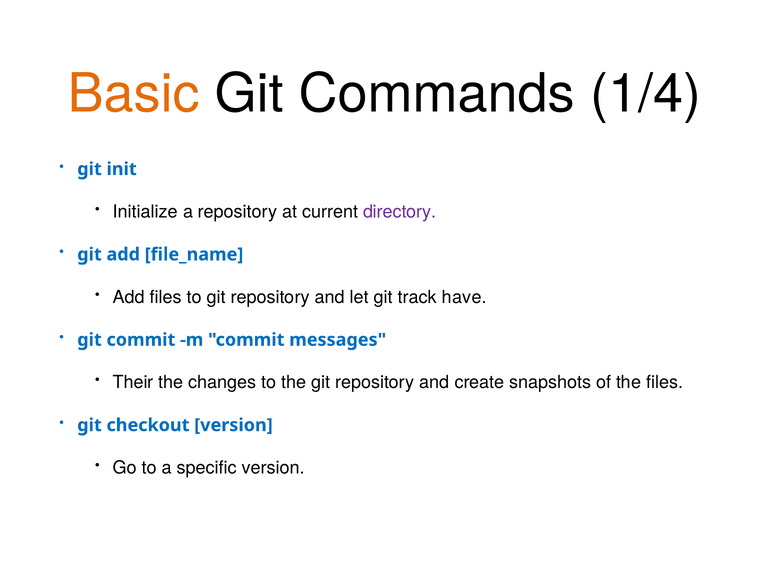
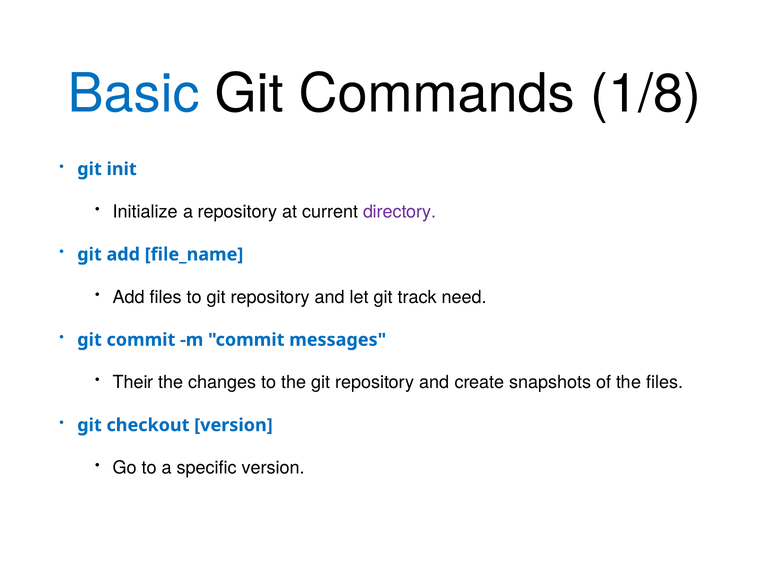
Basic colour: orange -> blue
1/4: 1/4 -> 1/8
have: have -> need
